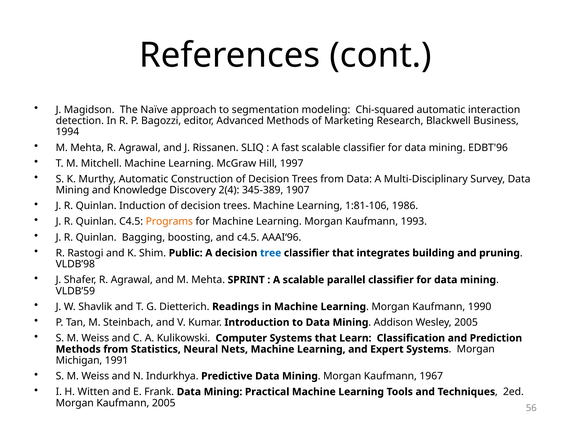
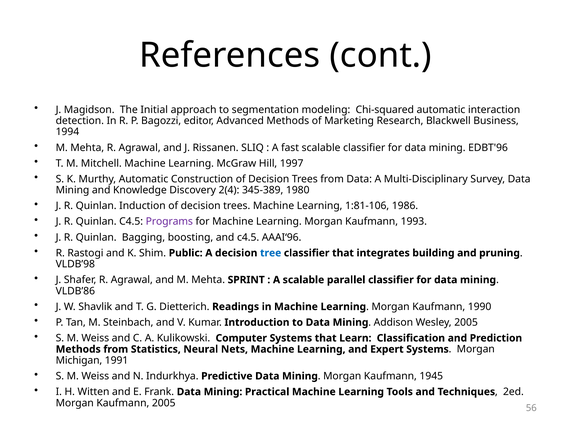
Naïve: Naïve -> Initial
1907: 1907 -> 1980
Programs colour: orange -> purple
VLDB’59: VLDB’59 -> VLDB’86
1967: 1967 -> 1945
